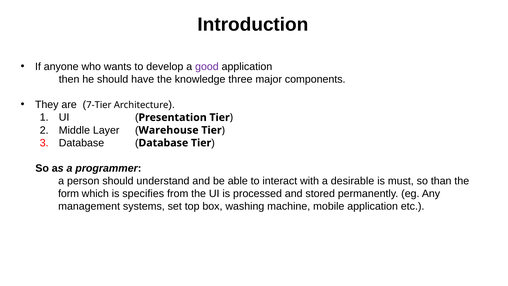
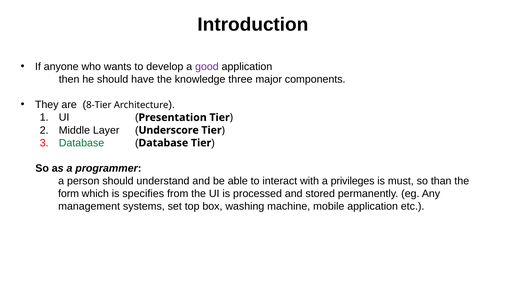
7-Tier: 7-Tier -> 8-Tier
Warehouse: Warehouse -> Underscore
Database at (81, 143) colour: black -> green
desirable: desirable -> privileges
